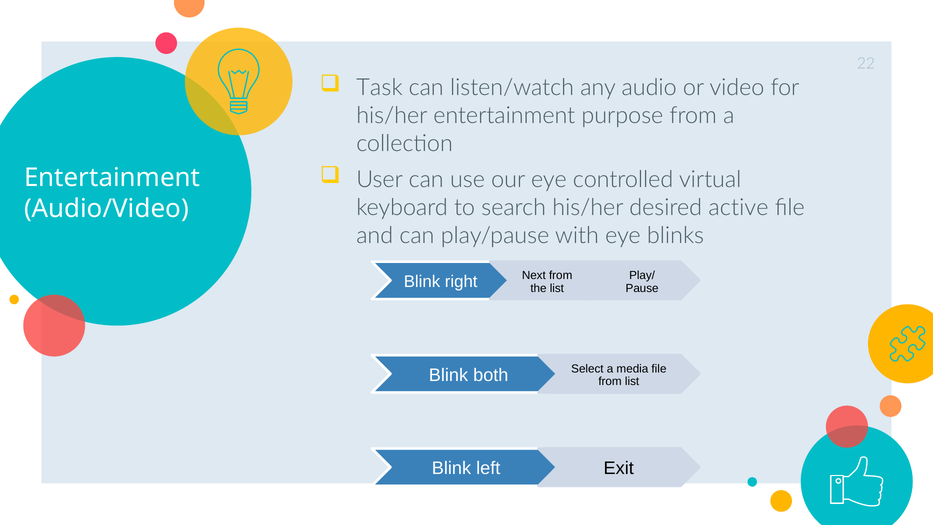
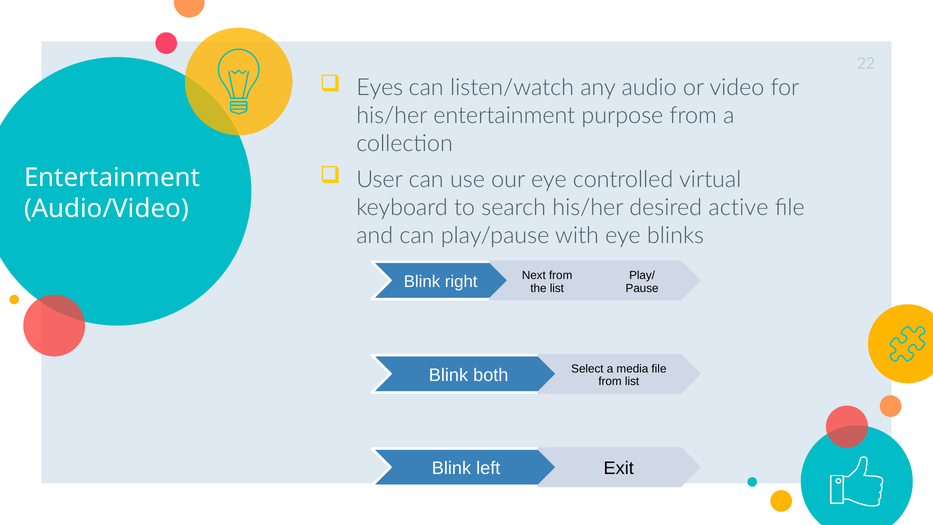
Task: Task -> Eyes
